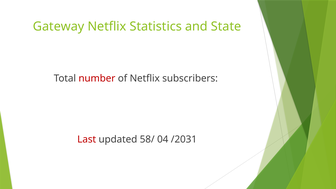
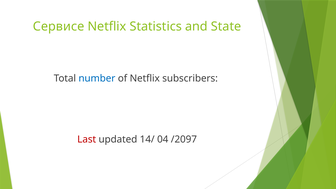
Gateway: Gateway -> Сервисе
number colour: red -> blue
58/: 58/ -> 14/
/2031: /2031 -> /2097
